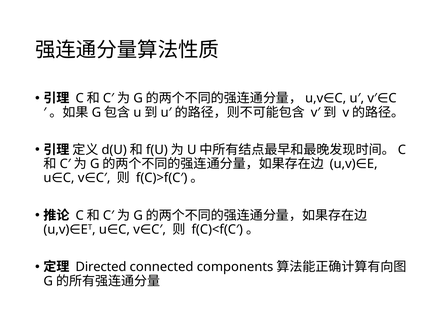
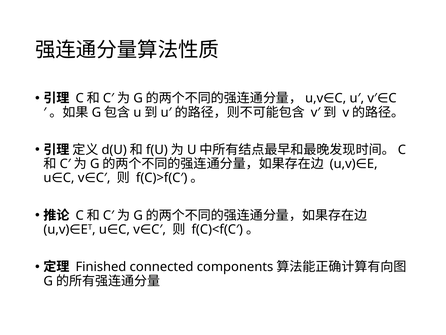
Directed: Directed -> Finished
